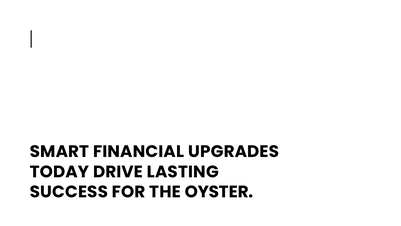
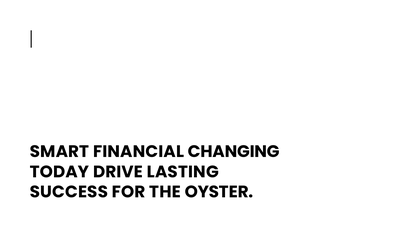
UPGRADES: UPGRADES -> CHANGING
